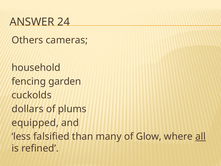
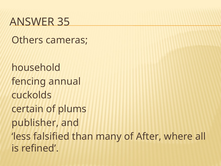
24: 24 -> 35
garden: garden -> annual
dollars: dollars -> certain
equipped: equipped -> publisher
Glow: Glow -> After
all underline: present -> none
